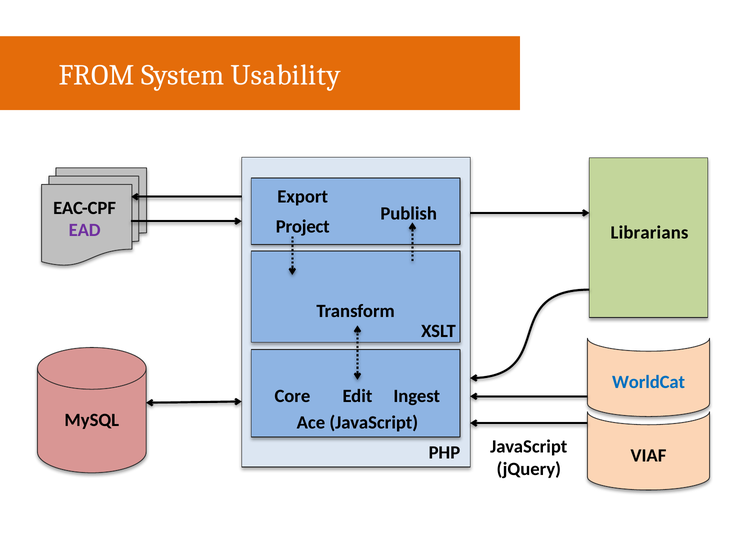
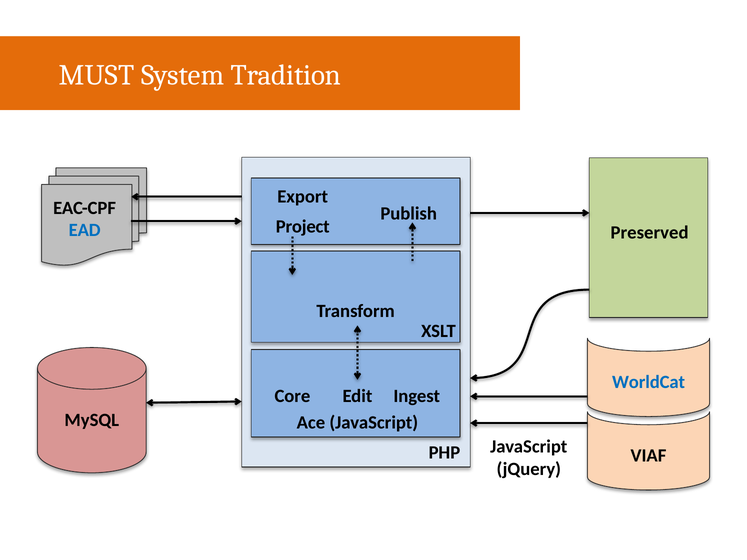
FROM: FROM -> MUST
Usability: Usability -> Tradition
EAD colour: purple -> blue
Librarians: Librarians -> Preserved
